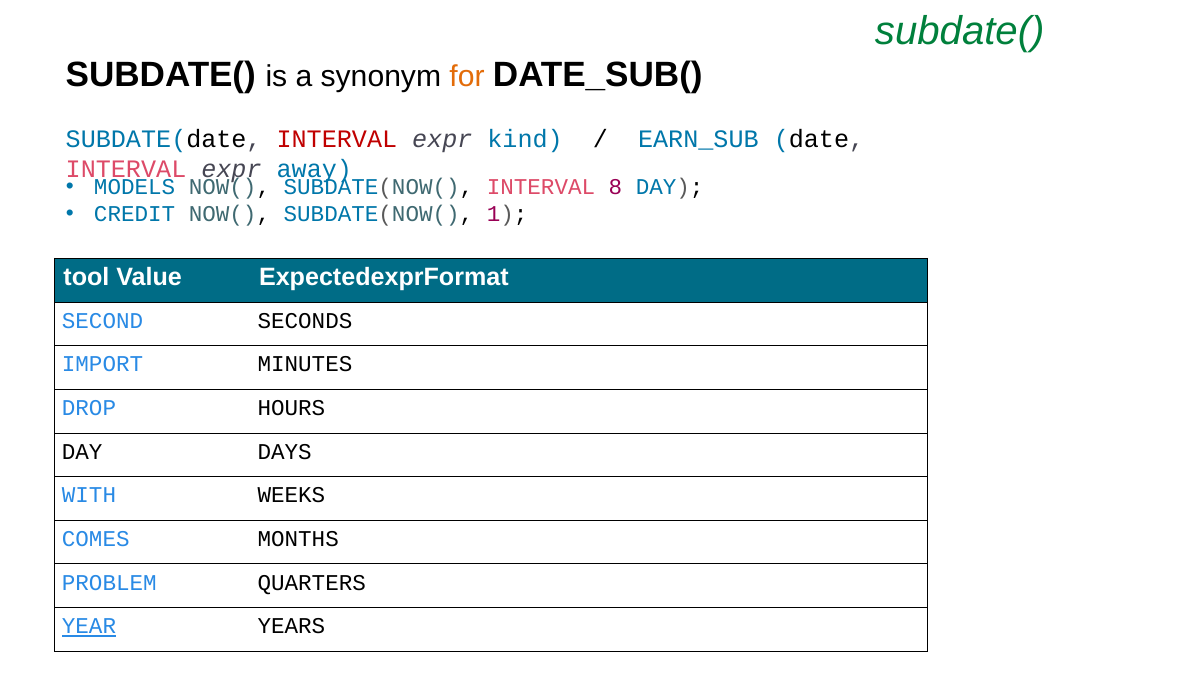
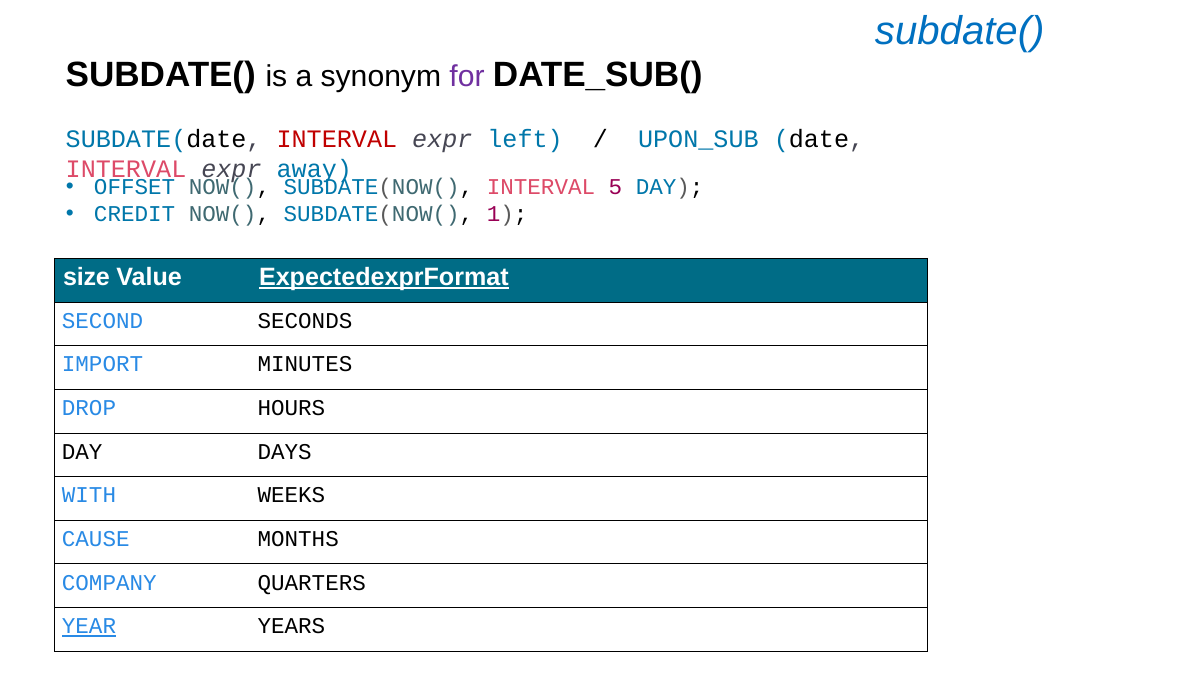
subdate( at (960, 31) colour: green -> blue
for colour: orange -> purple
kind: kind -> left
EARN_SUB: EARN_SUB -> UPON_SUB
MODELS: MODELS -> OFFSET
8: 8 -> 5
tool: tool -> size
ExpectedexprFormat underline: none -> present
COMES: COMES -> CAUSE
PROBLEM: PROBLEM -> COMPANY
